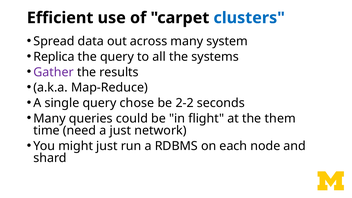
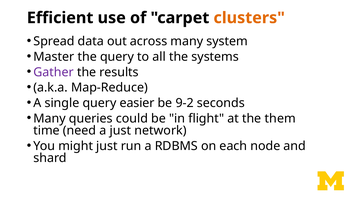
clusters colour: blue -> orange
Replica: Replica -> Master
chose: chose -> easier
2-2: 2-2 -> 9-2
